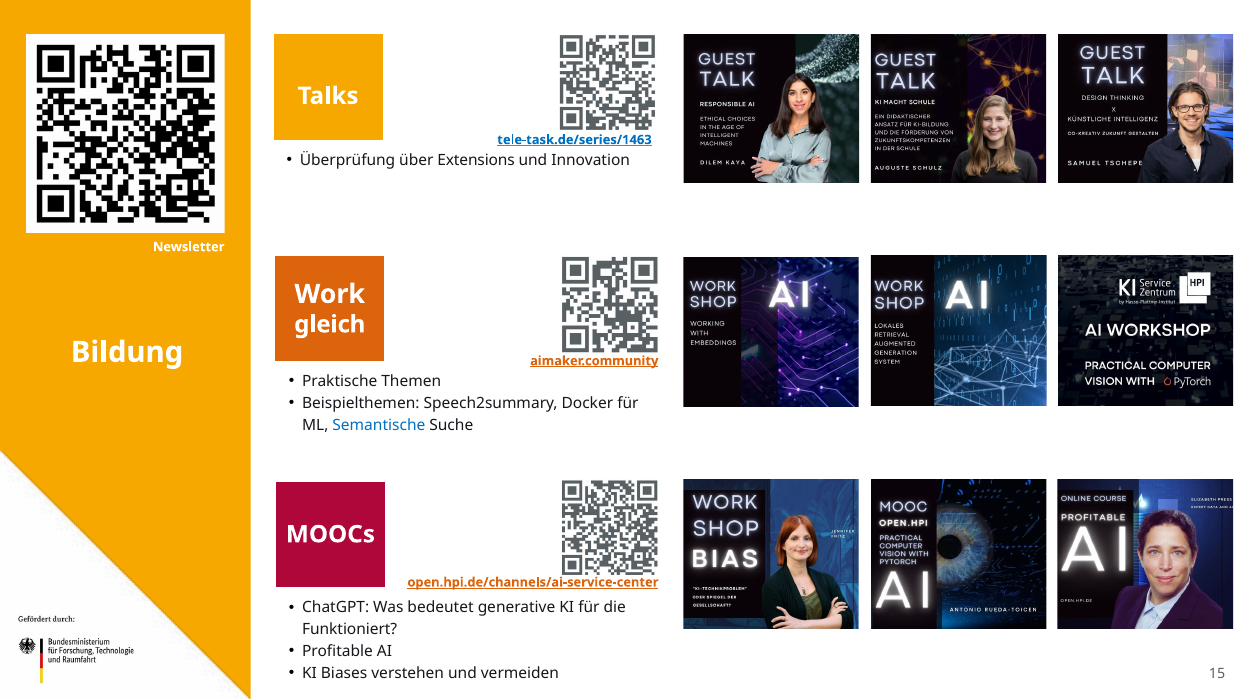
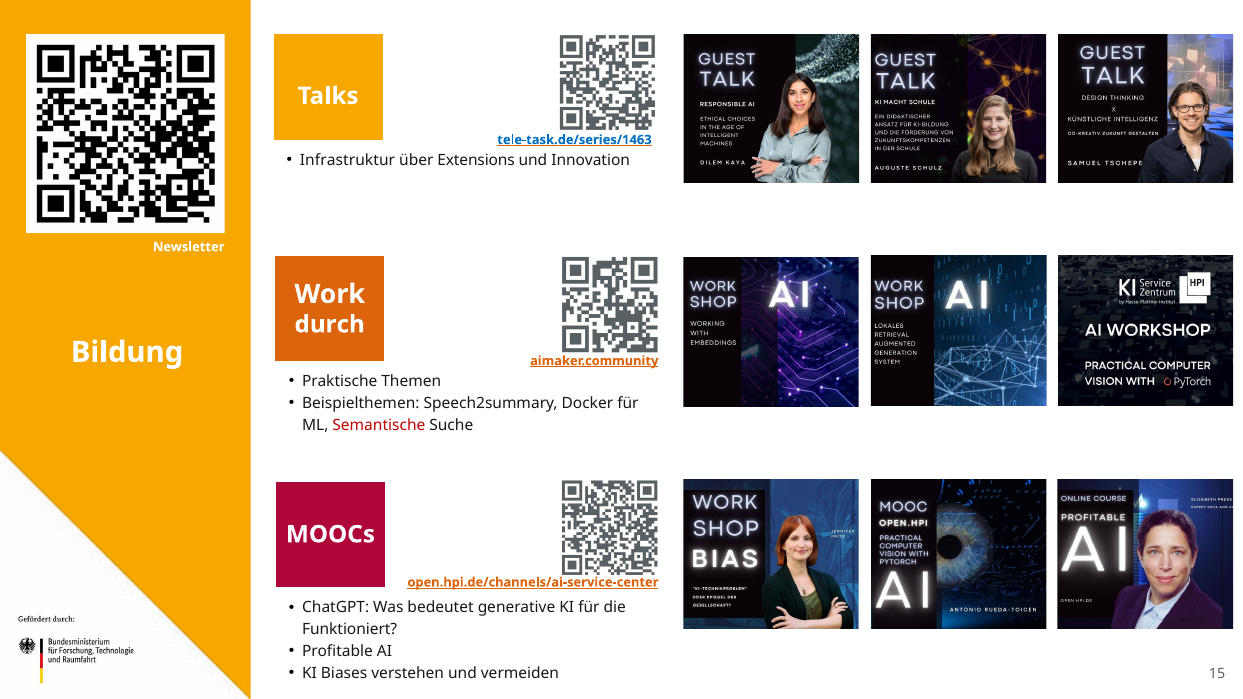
Überprüfung: Überprüfung -> Infrastruktur
gleich: gleich -> durch
Semantische colour: blue -> red
